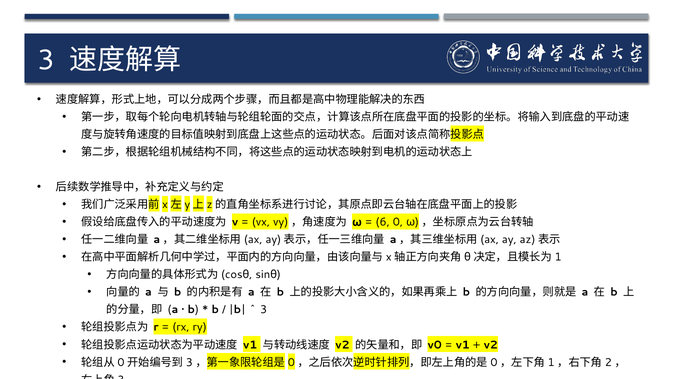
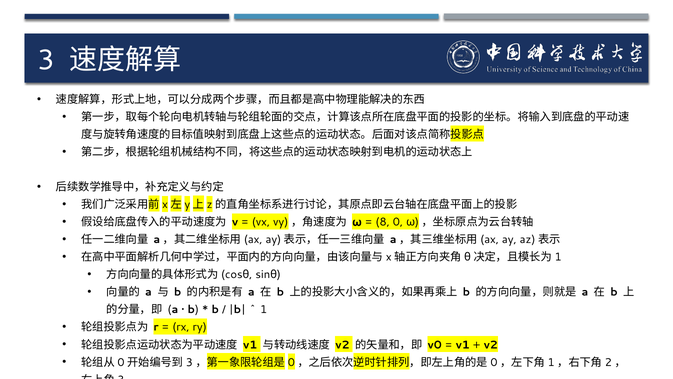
6: 6 -> 8
3 at (264, 309): 3 -> 1
